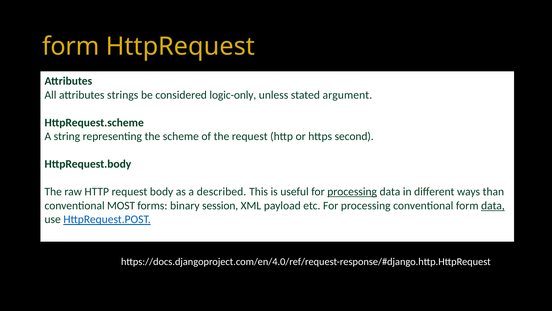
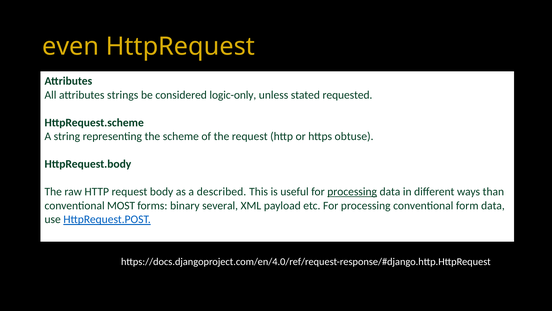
form at (71, 46): form -> even
argument: argument -> requested
second: second -> obtuse
session: session -> several
data at (493, 205) underline: present -> none
